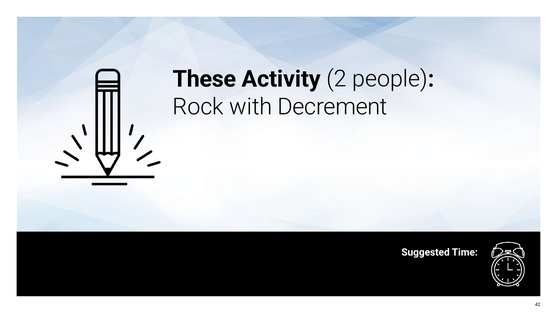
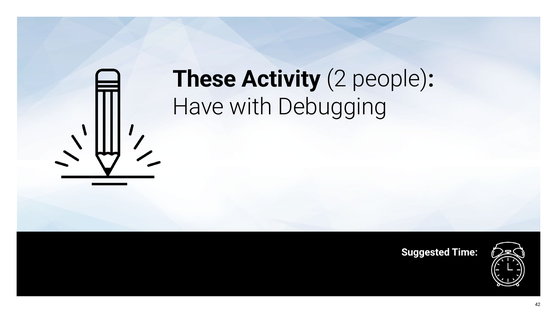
Rock: Rock -> Have
Decrement: Decrement -> Debugging
